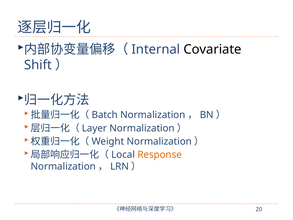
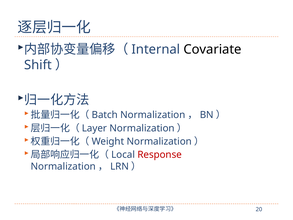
Response colour: orange -> red
